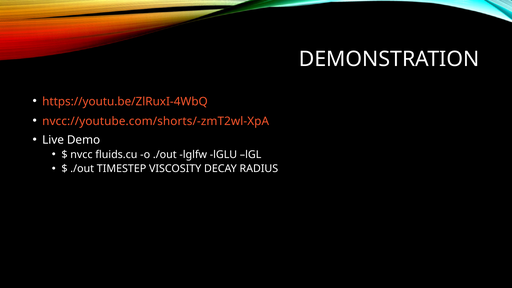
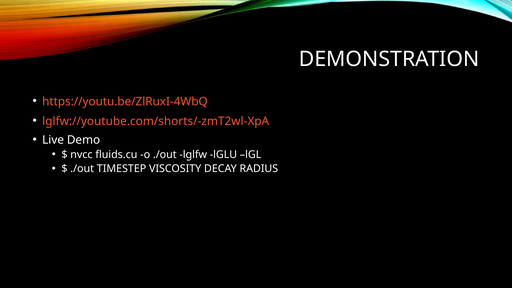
nvcc://youtube.com/shorts/-zmT2wl-XpA: nvcc://youtube.com/shorts/-zmT2wl-XpA -> lglfw://youtube.com/shorts/-zmT2wl-XpA
